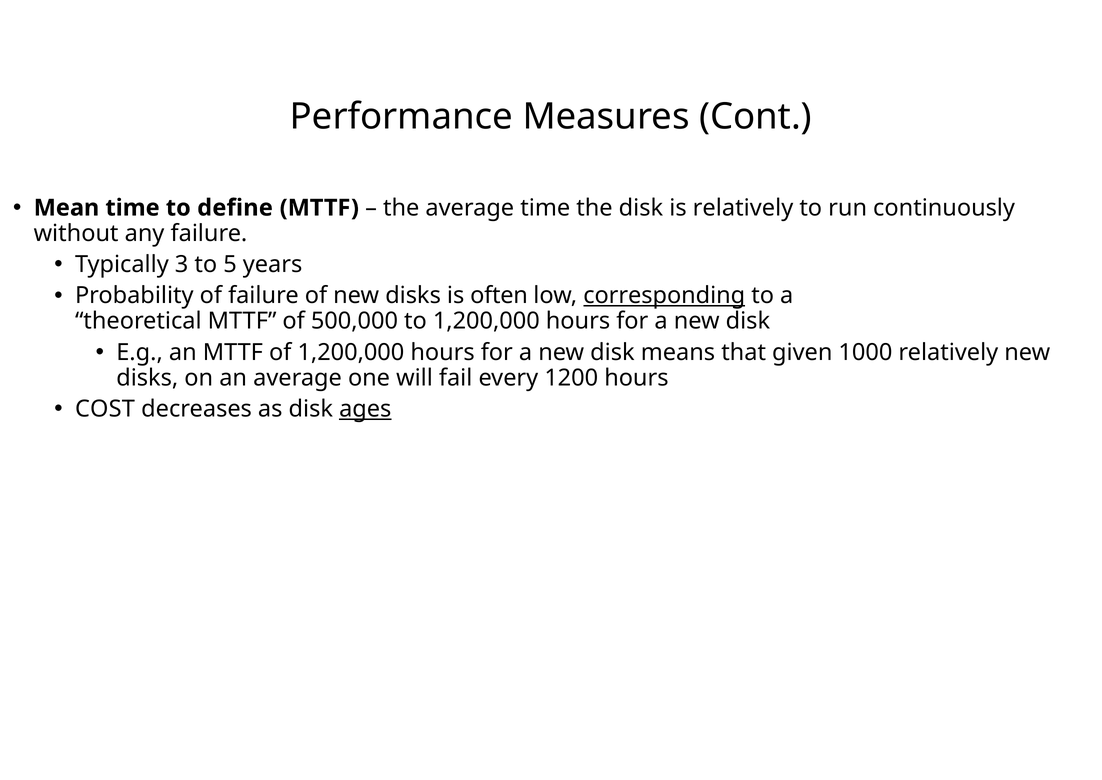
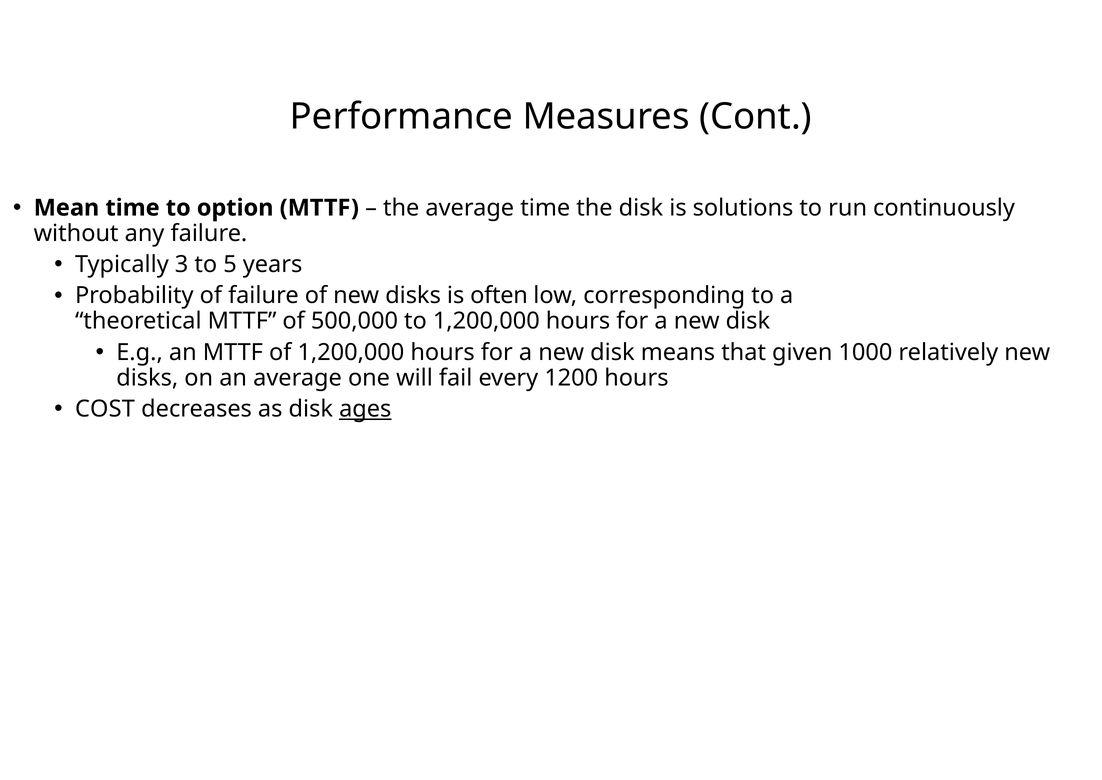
define: define -> option
is relatively: relatively -> solutions
corresponding underline: present -> none
